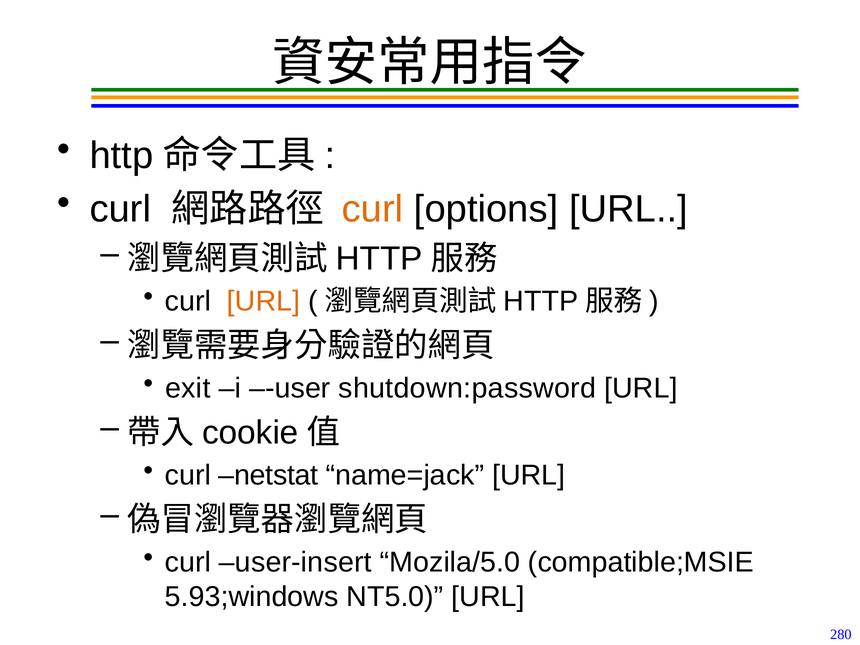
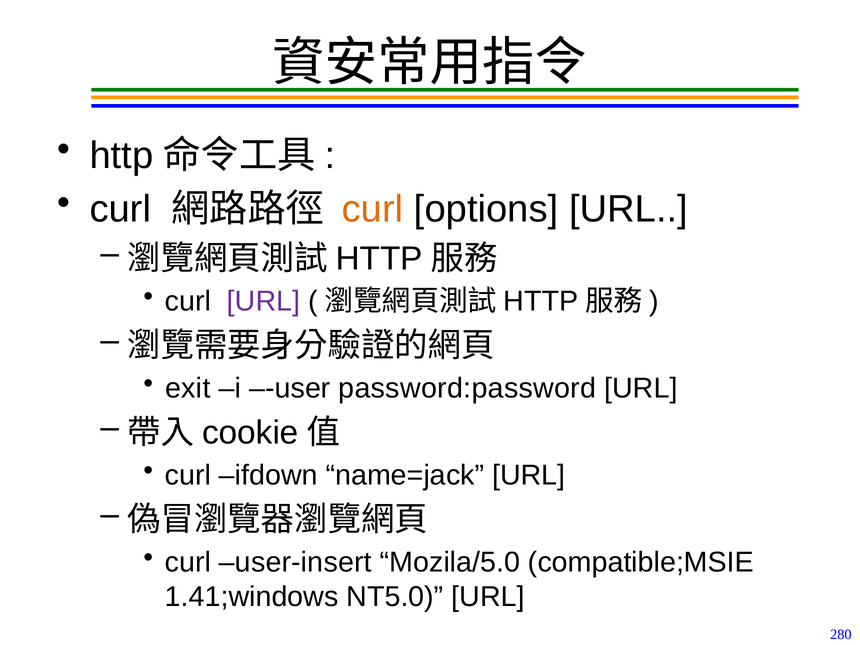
URL at (264, 301) colour: orange -> purple
shutdown:password: shutdown:password -> password:password
netstat: netstat -> ifdown
5.93;windows: 5.93;windows -> 1.41;windows
